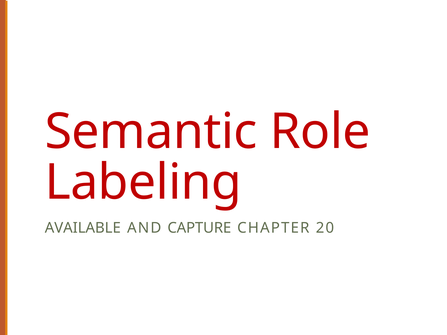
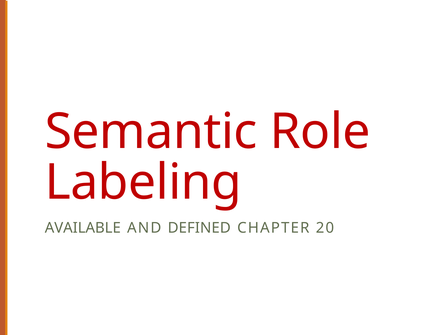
CAPTURE: CAPTURE -> DEFINED
